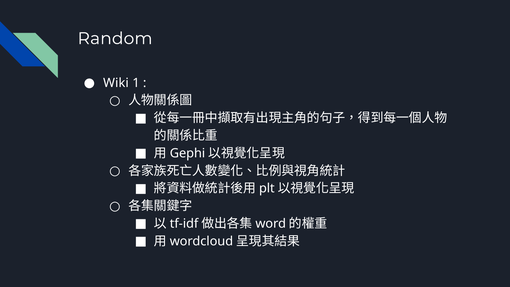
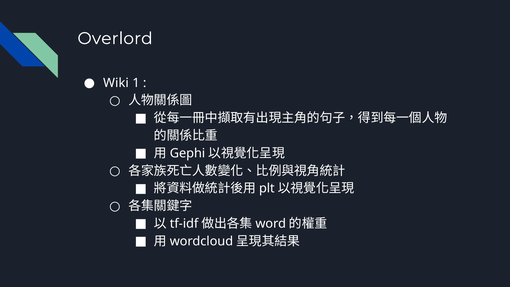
Random: Random -> Overlord
